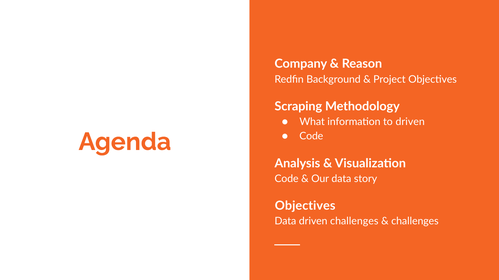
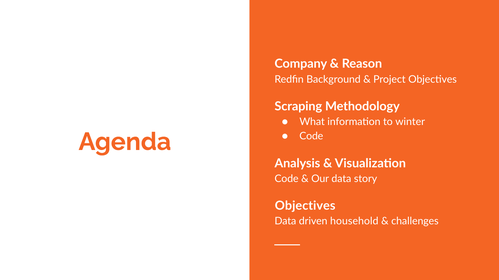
to driven: driven -> winter
driven challenges: challenges -> household
